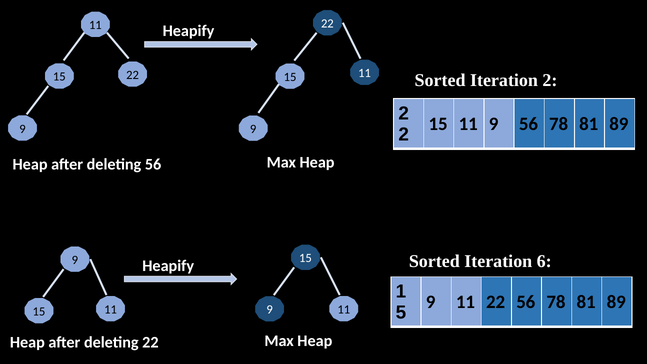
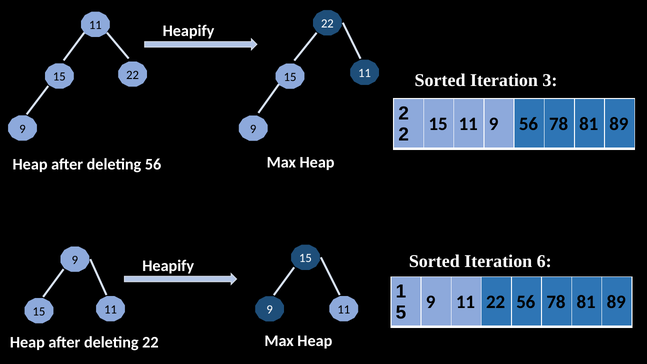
Iteration 2: 2 -> 3
